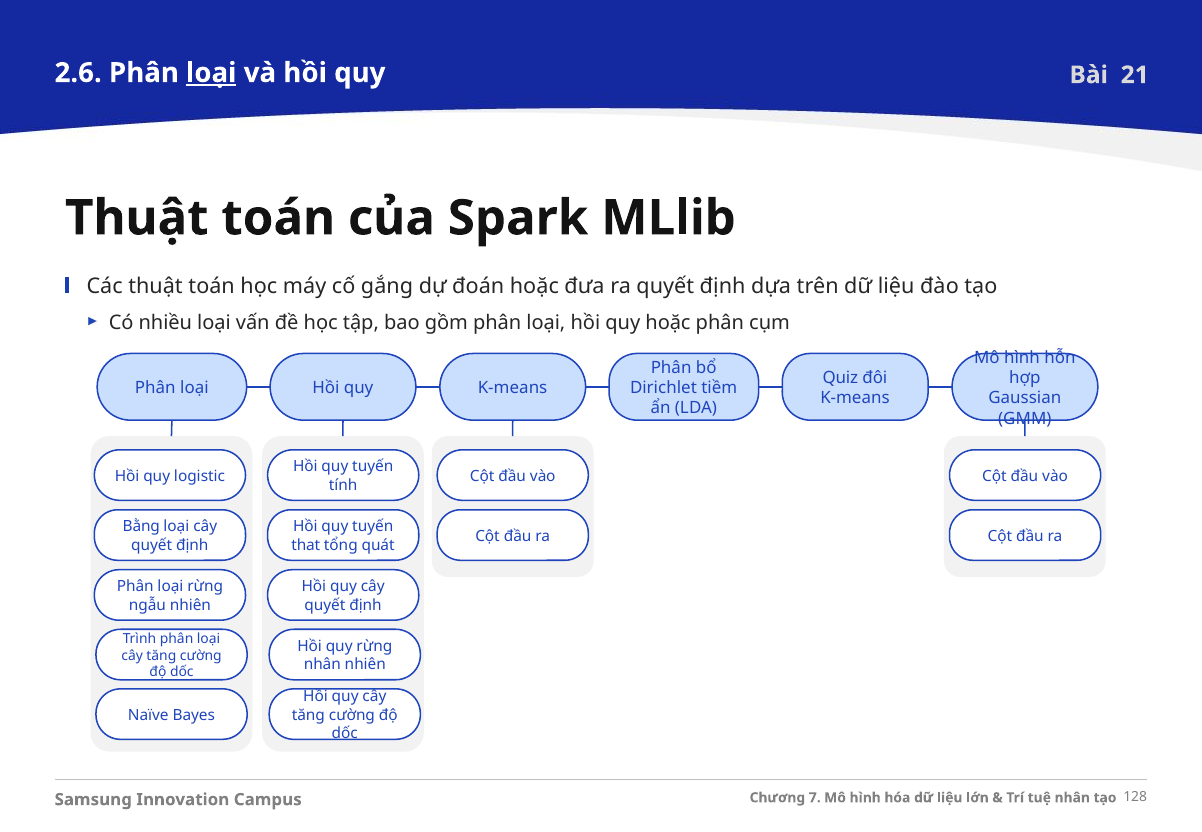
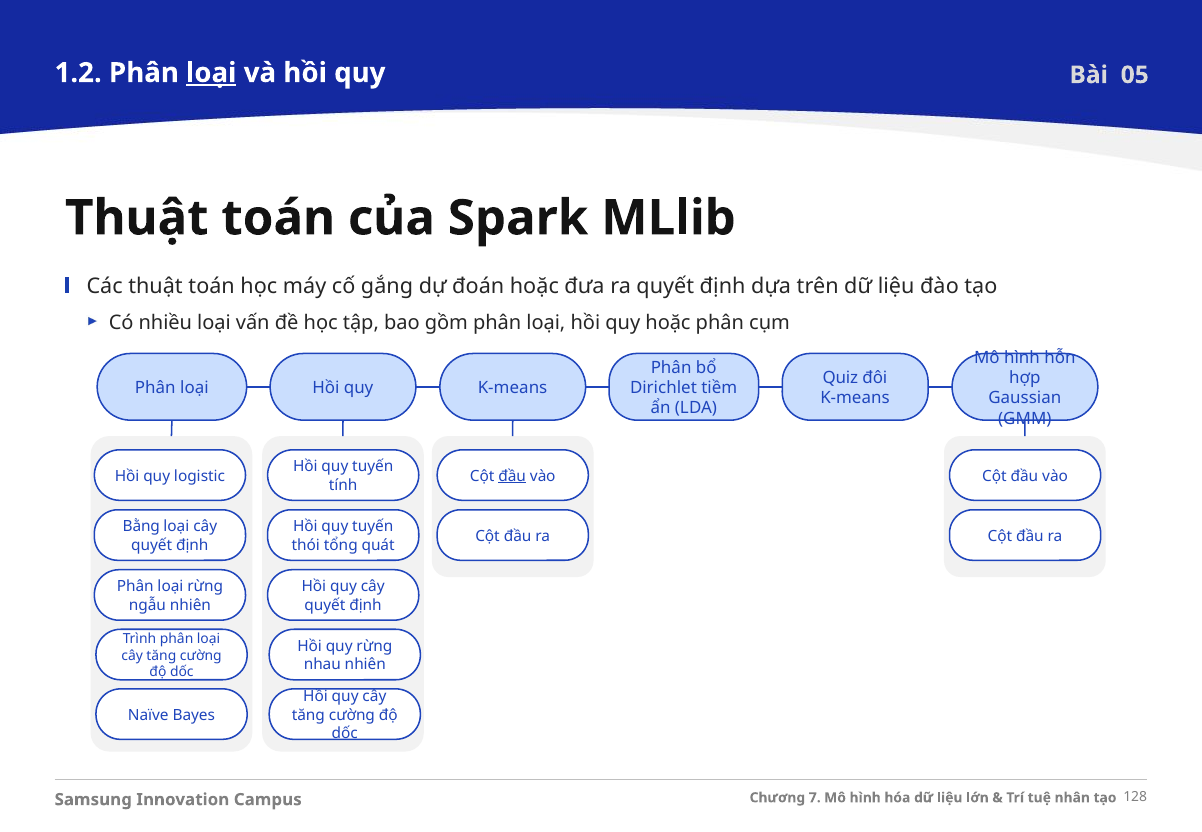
2.6: 2.6 -> 1.2
21: 21 -> 05
đầu at (512, 476) underline: none -> present
that: that -> thói
nhân at (322, 665): nhân -> nhau
